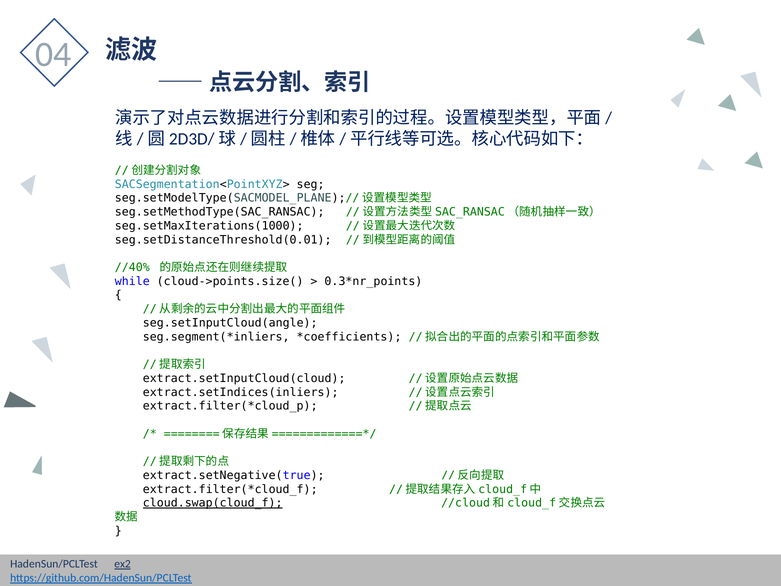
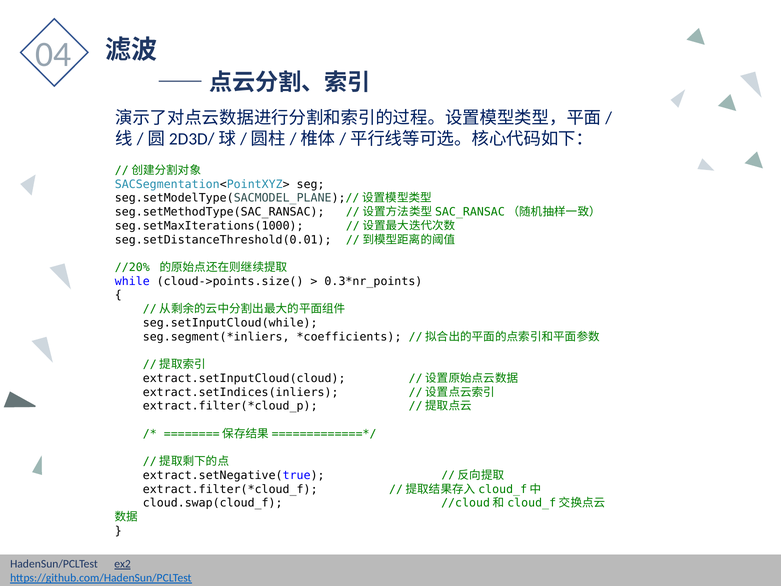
//40%: //40% -> //20%
seg.setInputCloud(angle: seg.setInputCloud(angle -> seg.setInputCloud(while
cloud.swap(cloud_f underline: present -> none
